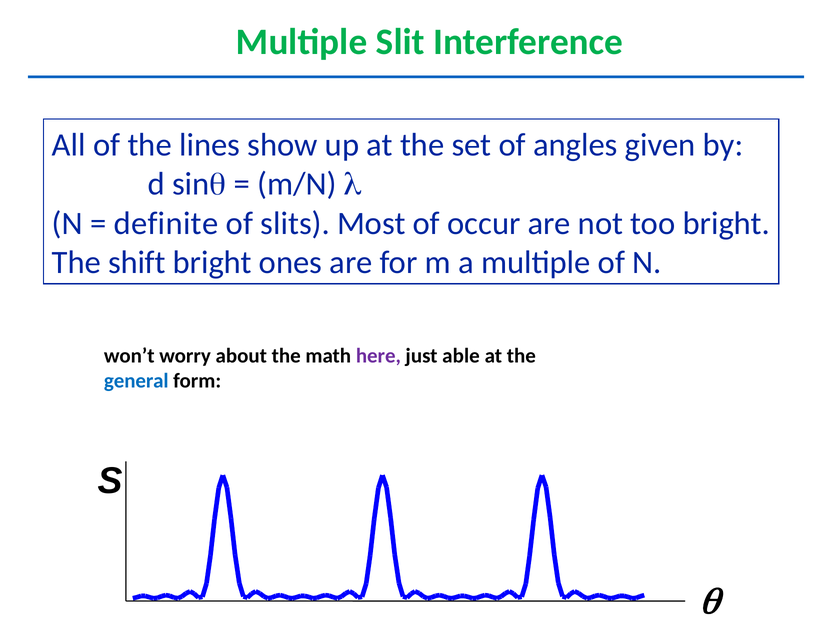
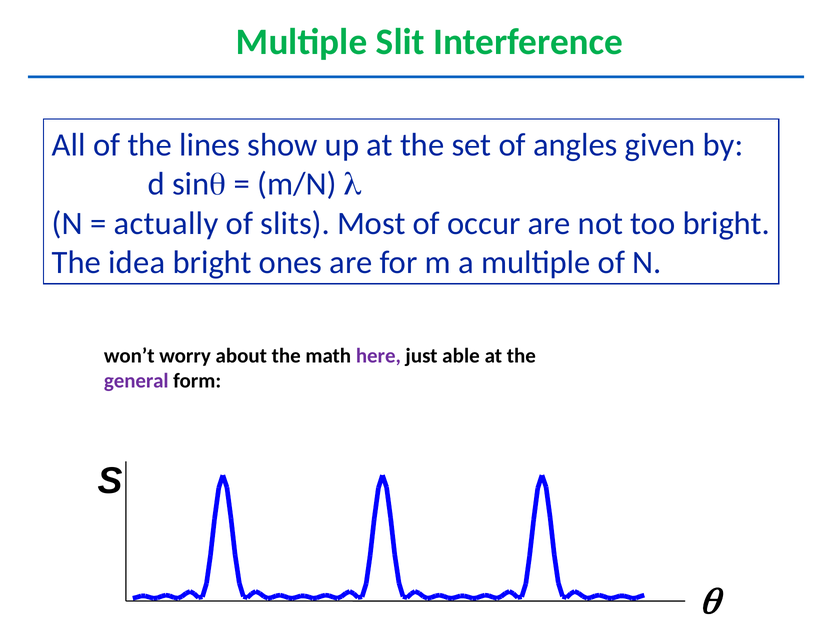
definite: definite -> actually
shift: shift -> idea
general colour: blue -> purple
